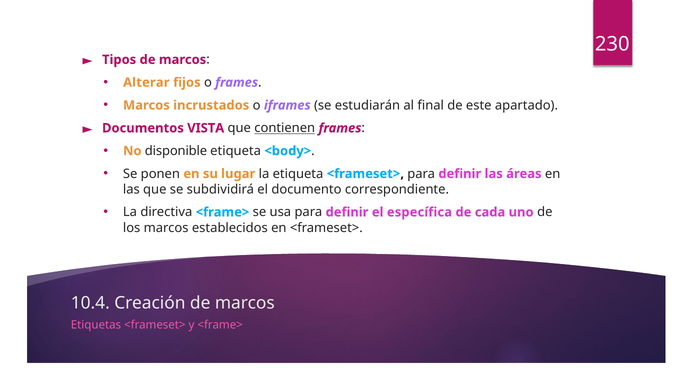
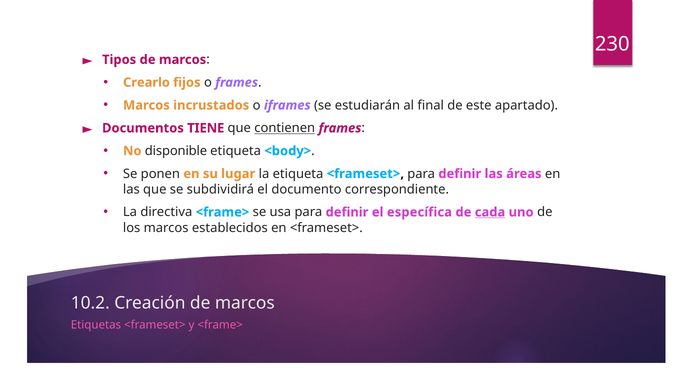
Alterar: Alterar -> Crearlo
VISTA: VISTA -> TIENE
cada underline: none -> present
10.4: 10.4 -> 10.2
